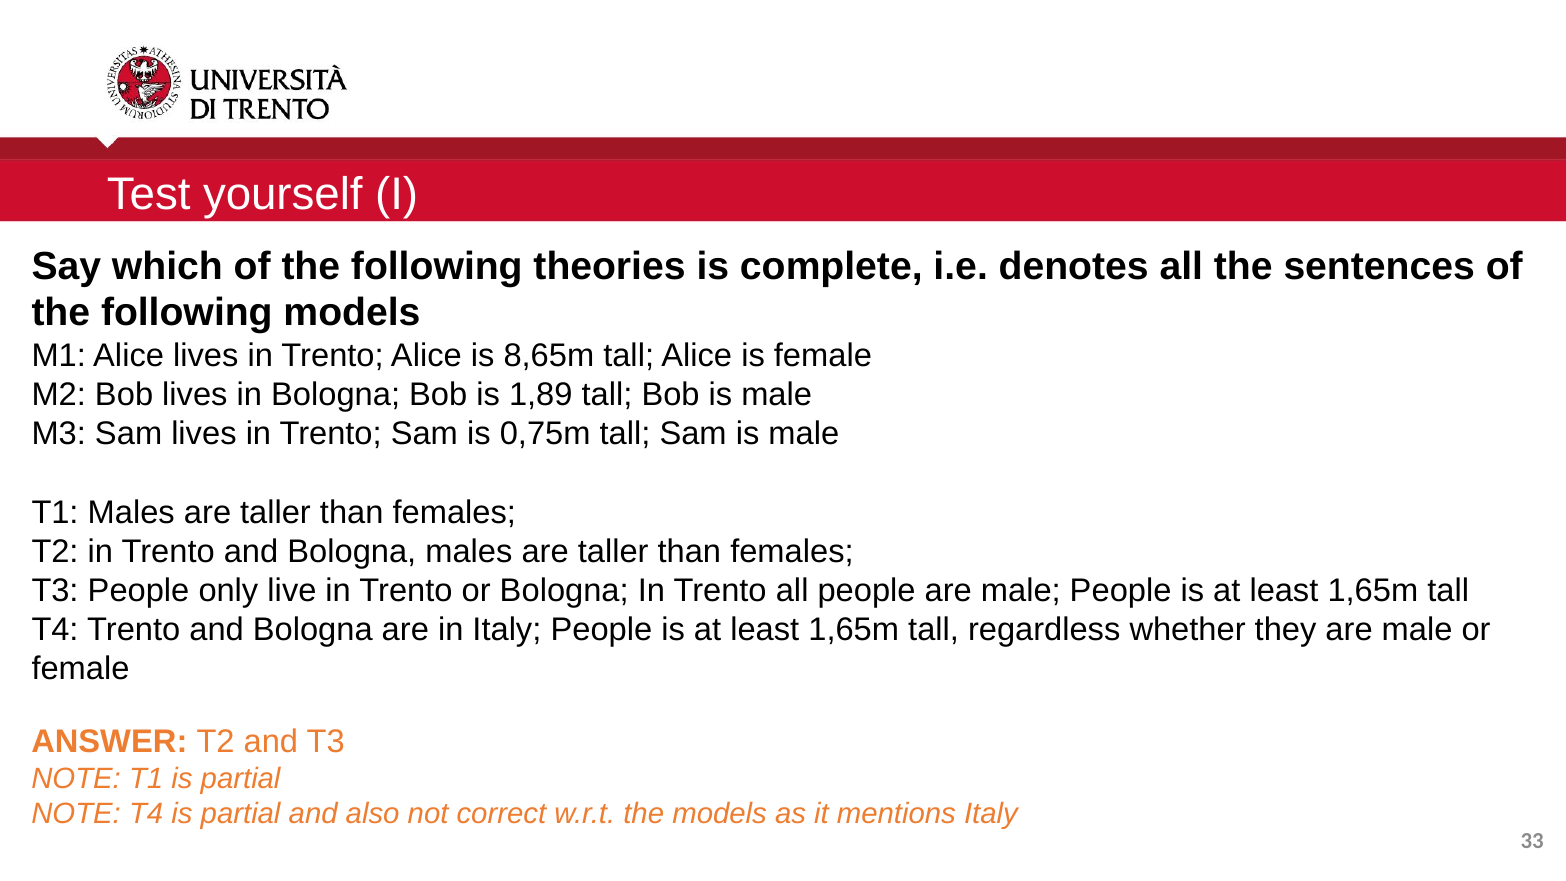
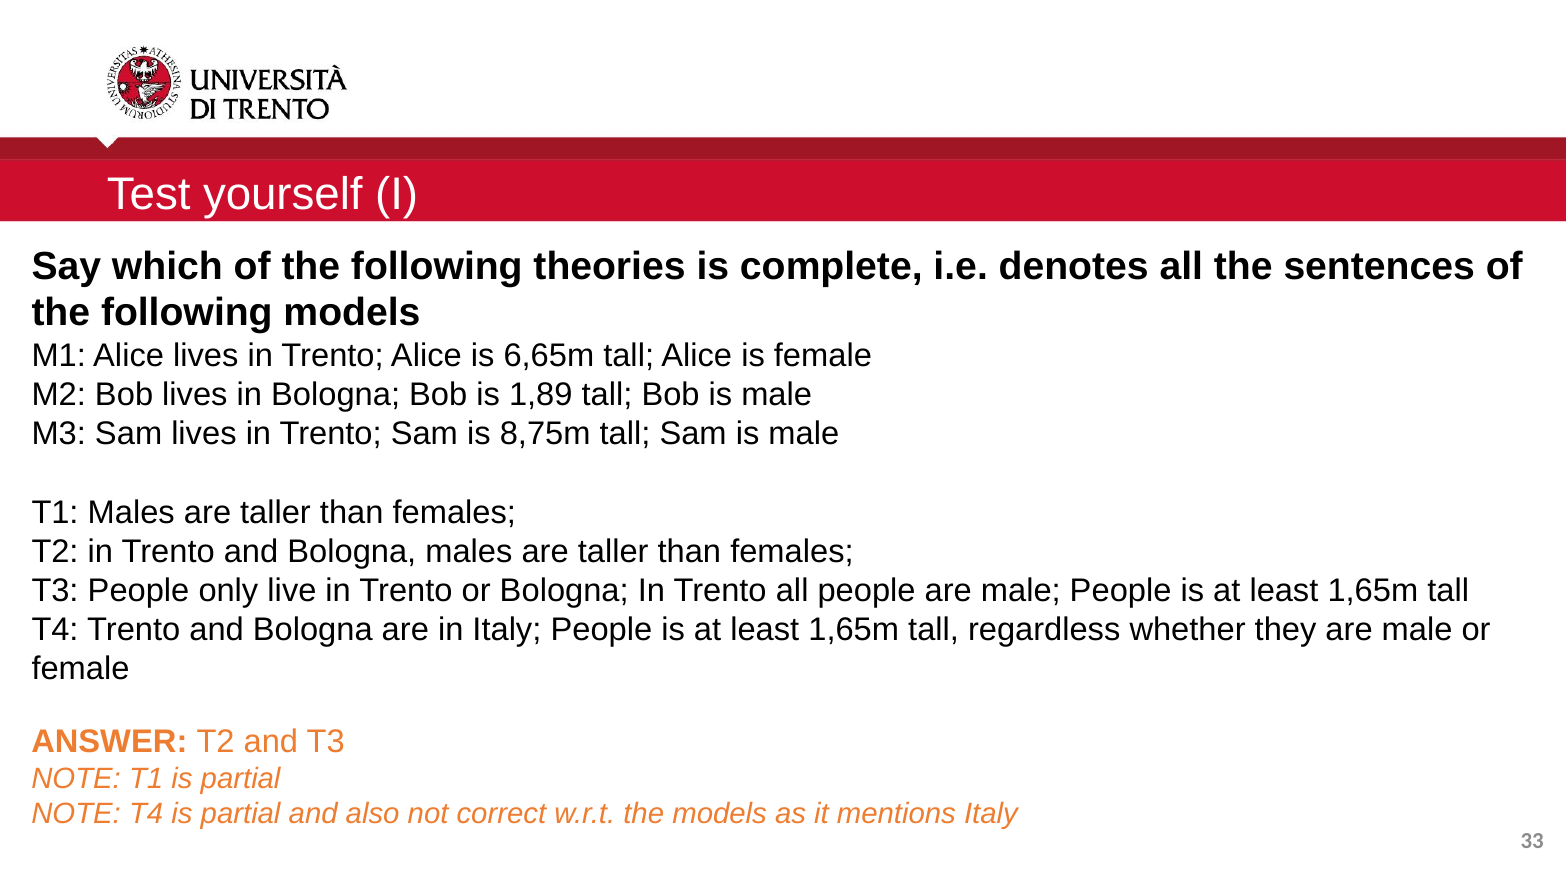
8,65m: 8,65m -> 6,65m
0,75m: 0,75m -> 8,75m
